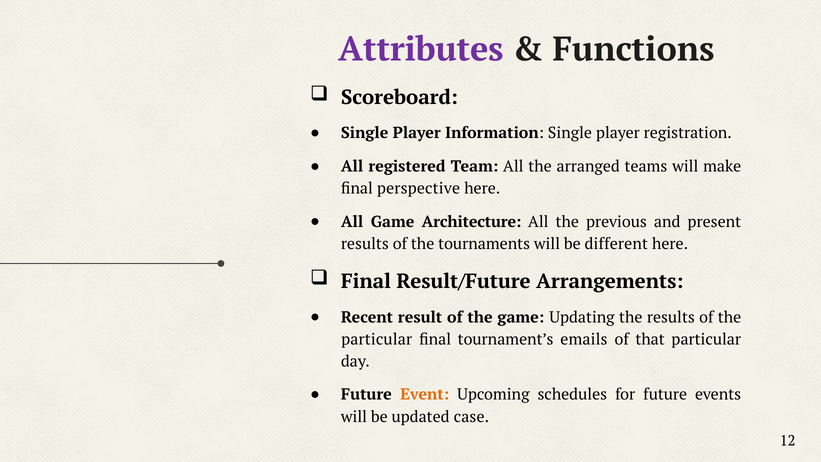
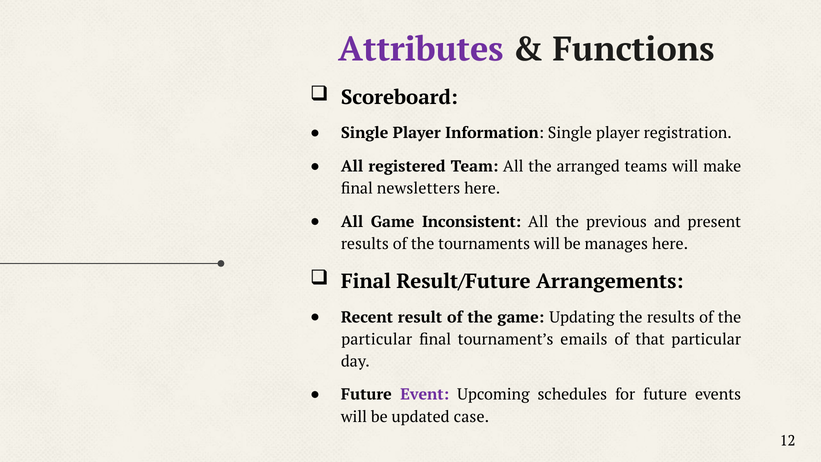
perspective: perspective -> newsletters
Architecture: Architecture -> Inconsistent
different: different -> manages
Event colour: orange -> purple
